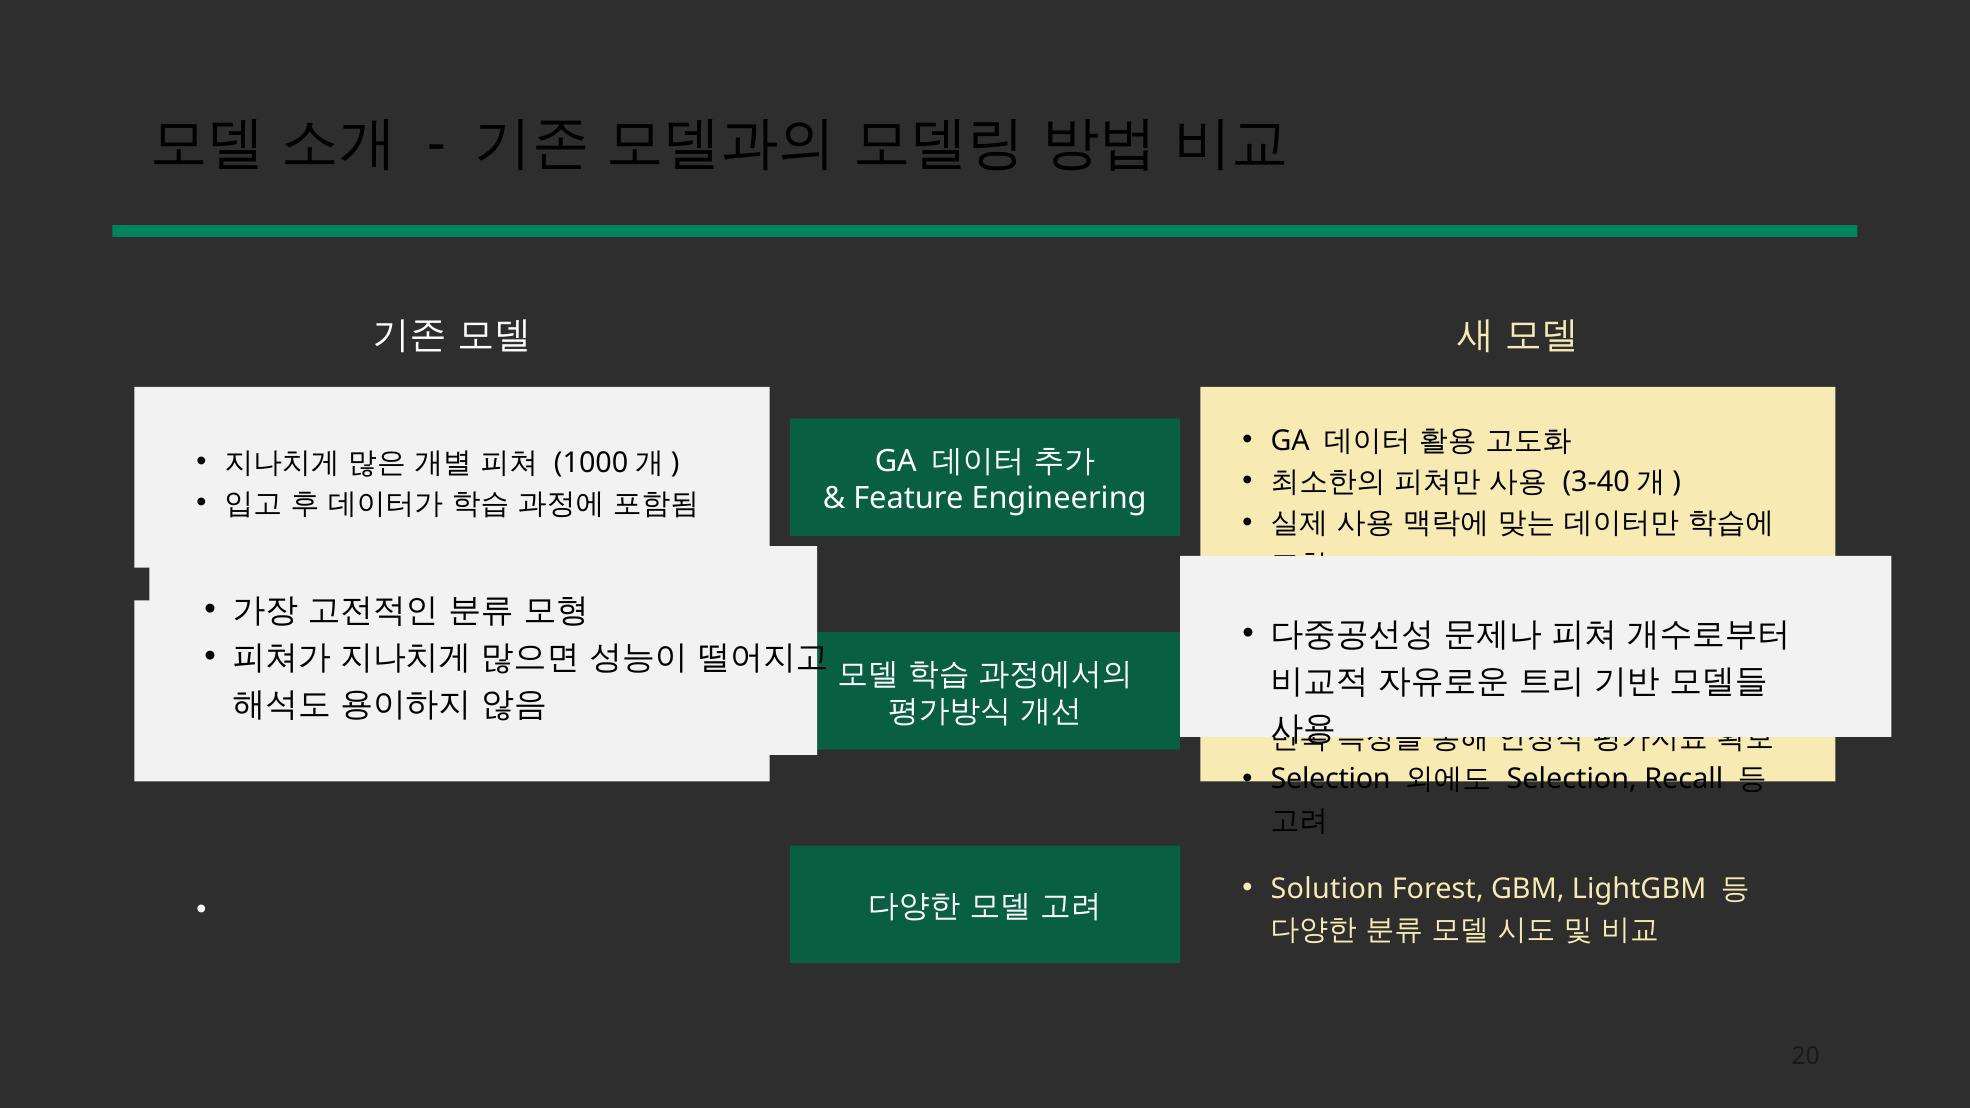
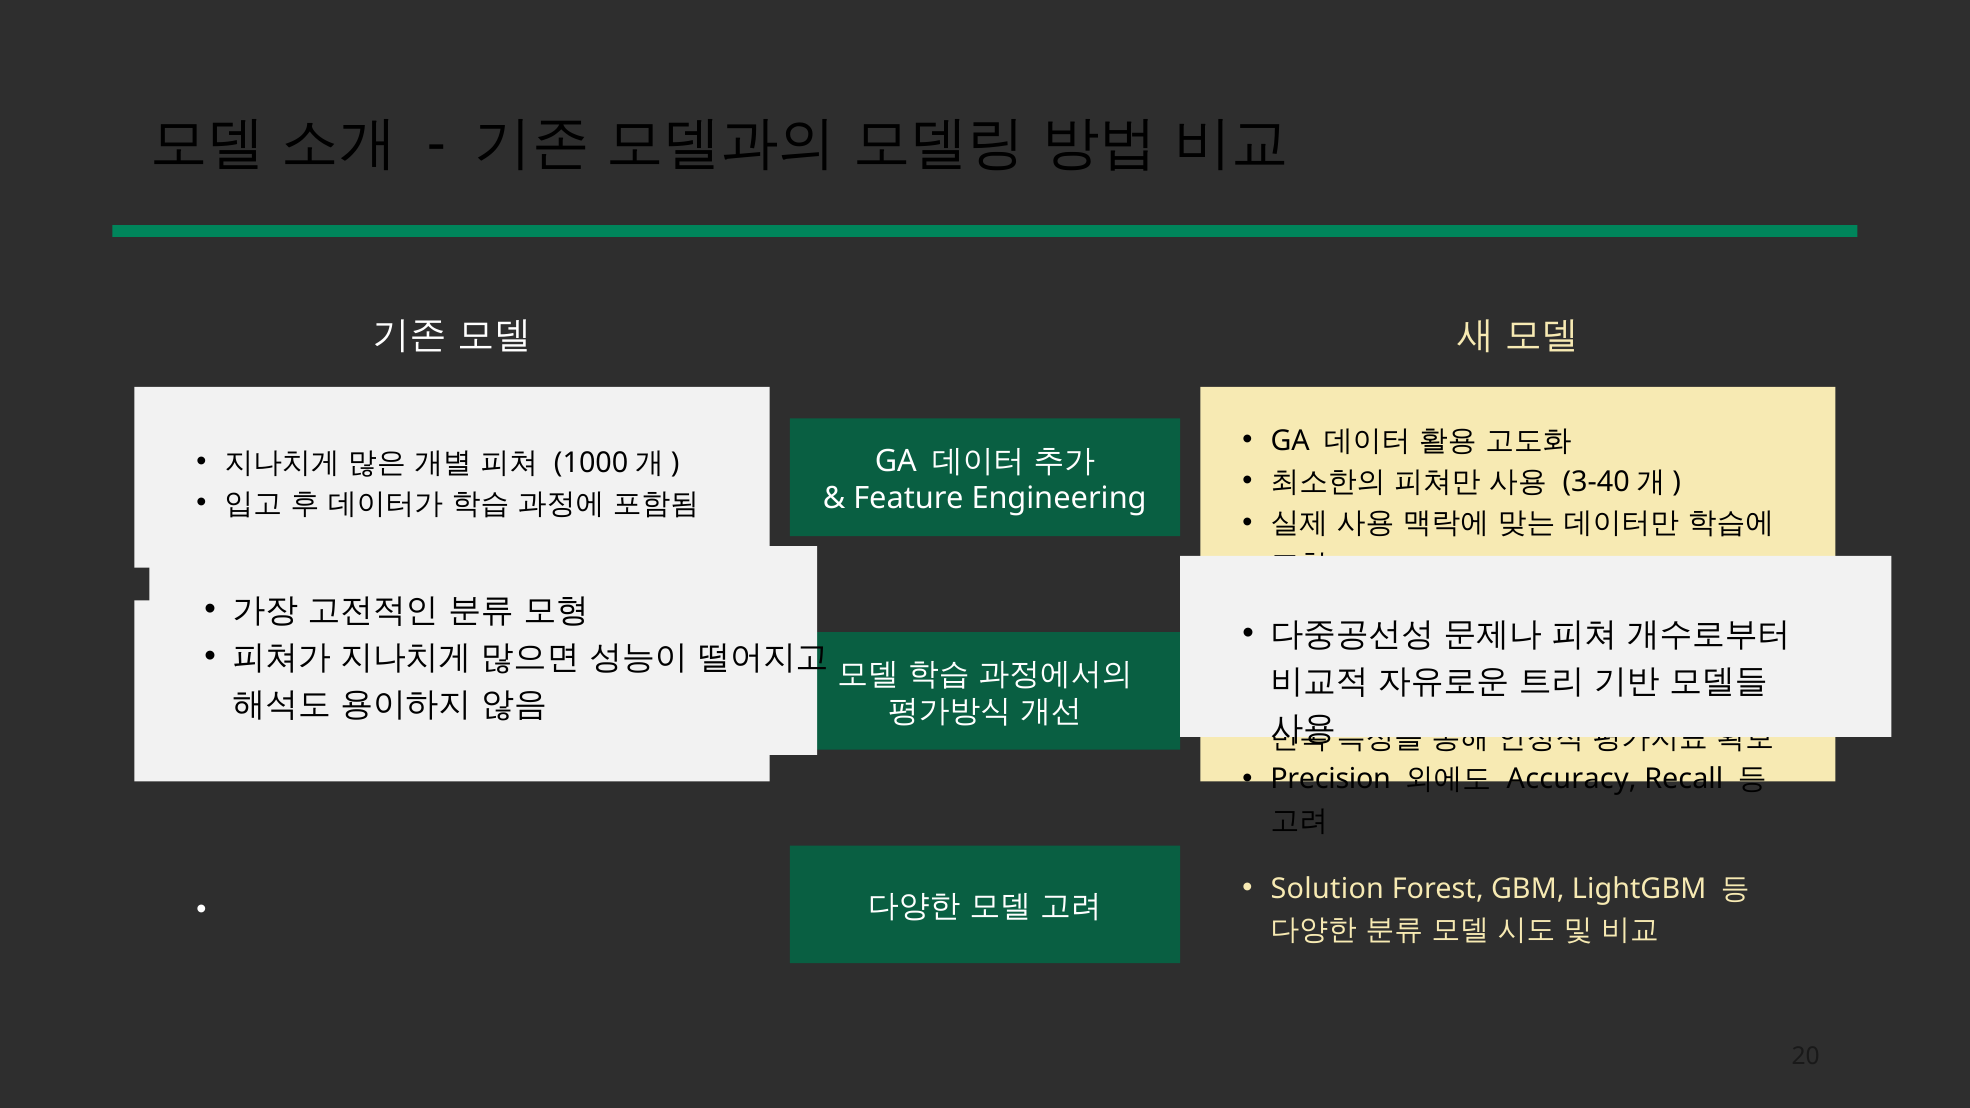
Selection at (1331, 780): Selection -> Precision
Selection at (1572, 780): Selection -> Accuracy
